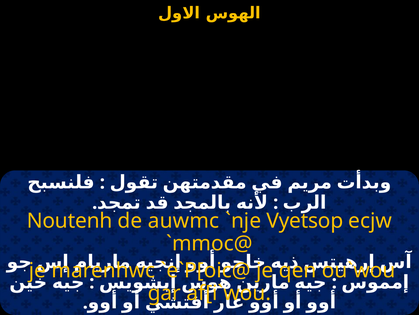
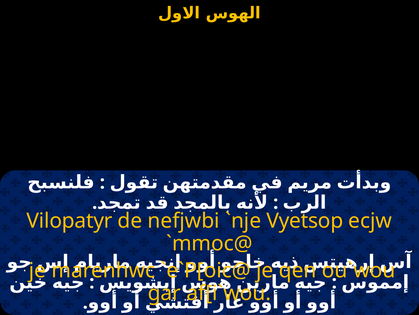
Noutenh: Noutenh -> Vilopatyr
auwmc: auwmc -> nefjwbi
